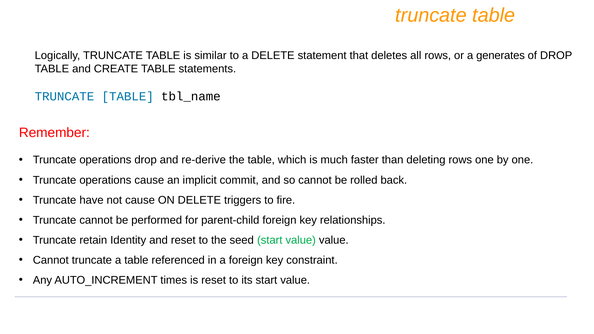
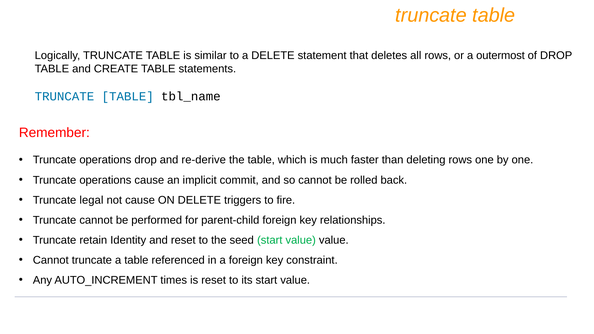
generates: generates -> outermost
have: have -> legal
